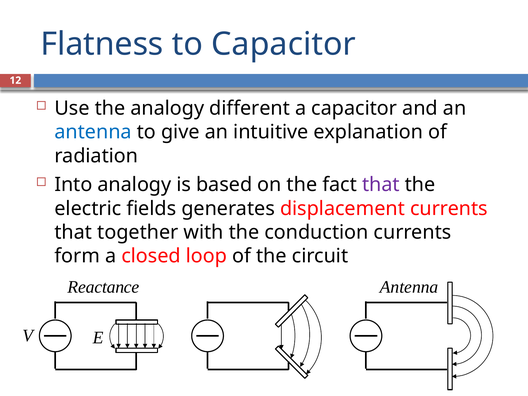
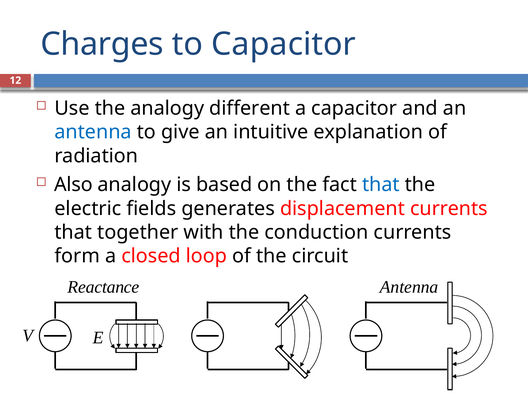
Flatness: Flatness -> Charges
Into: Into -> Also
that at (381, 185) colour: purple -> blue
